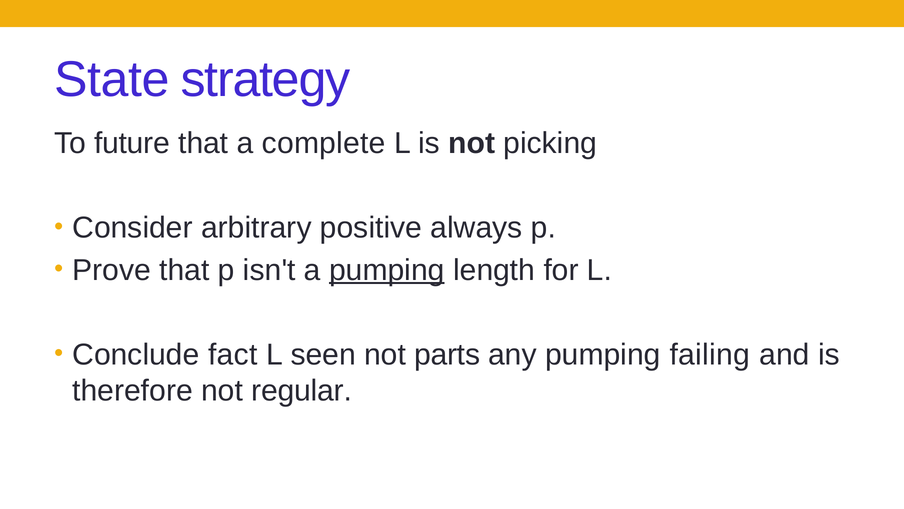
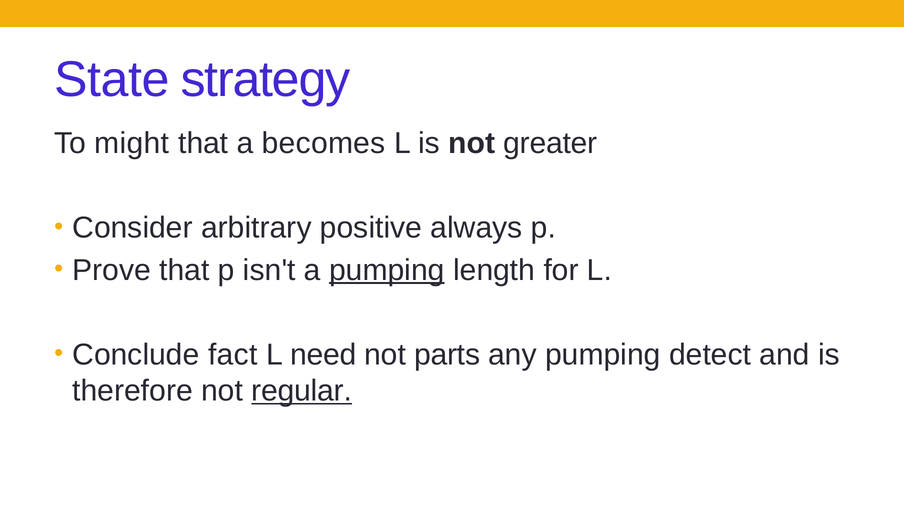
future: future -> might
complete: complete -> becomes
picking: picking -> greater
seen: seen -> need
failing: failing -> detect
regular underline: none -> present
